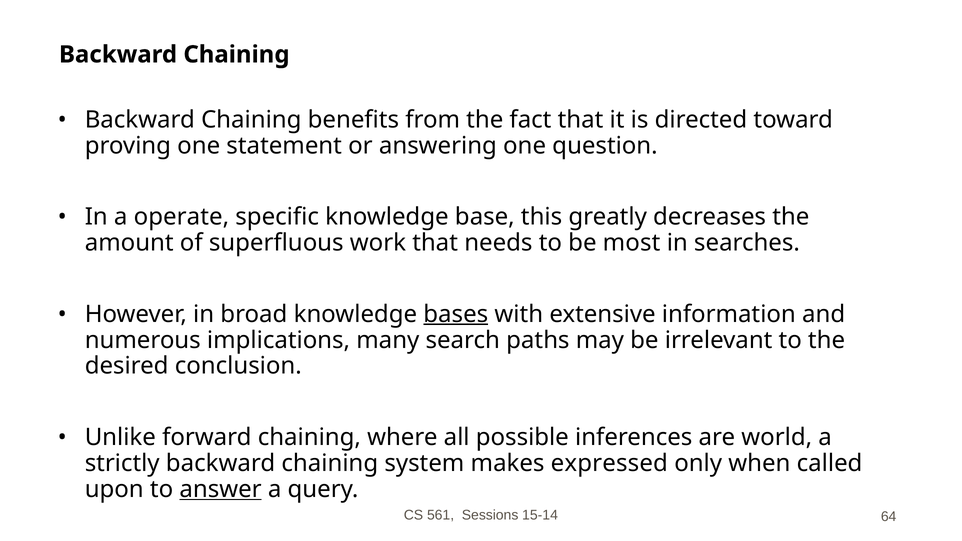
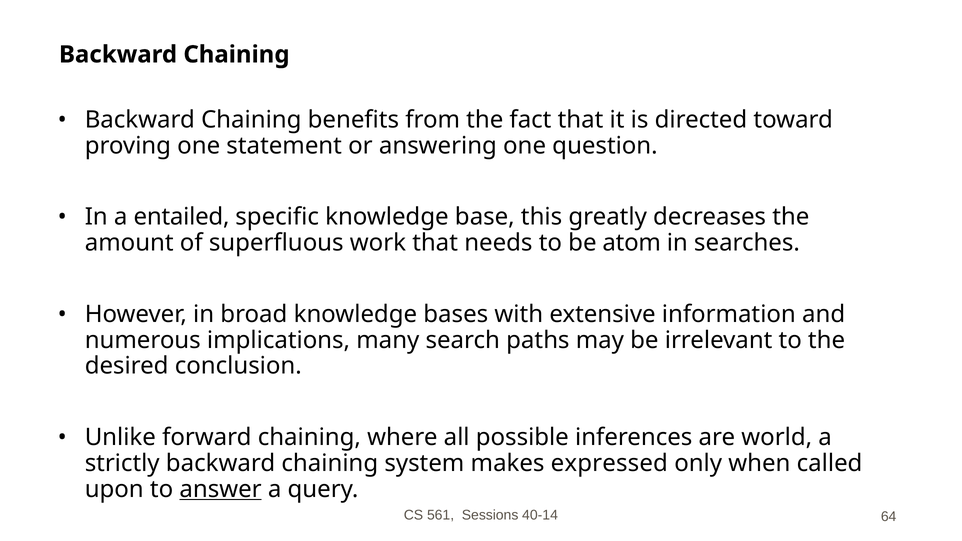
operate: operate -> entailed
most: most -> atom
bases underline: present -> none
15-14: 15-14 -> 40-14
